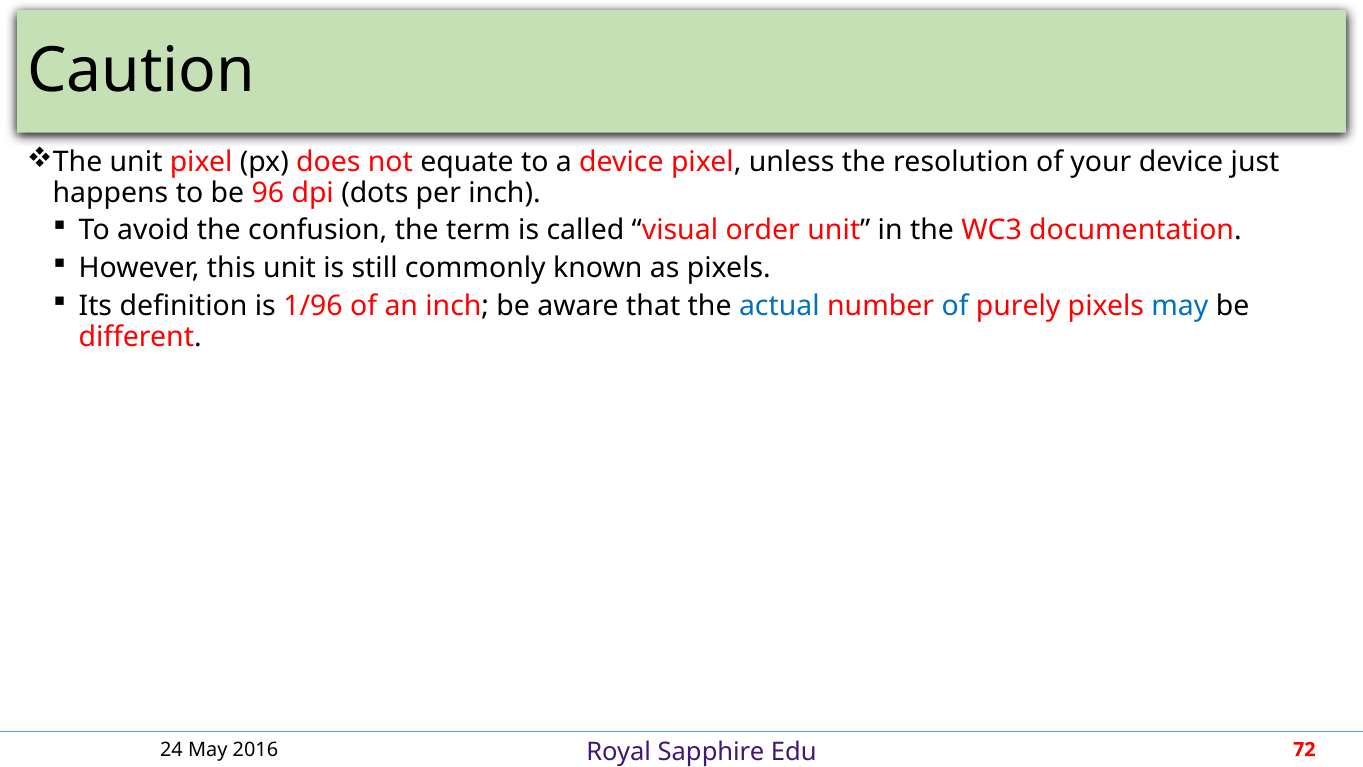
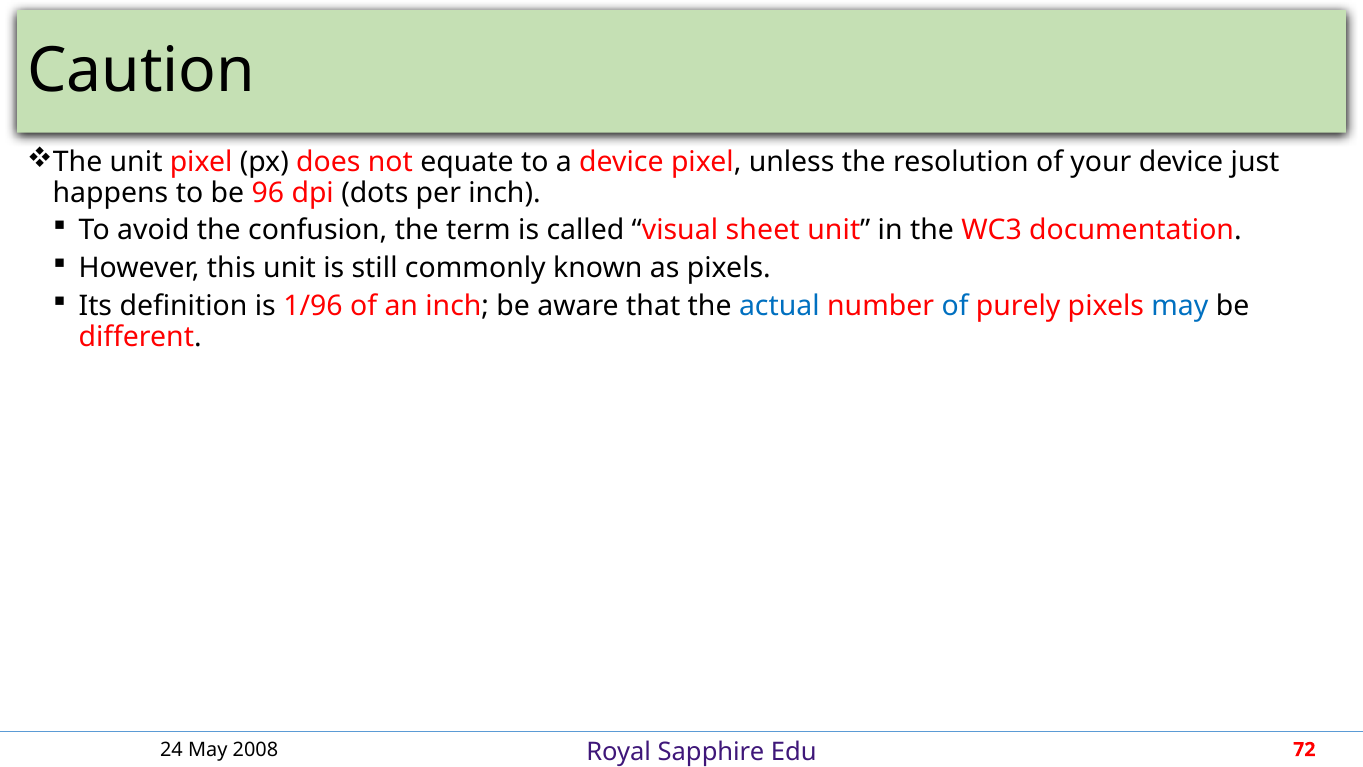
order: order -> sheet
2016: 2016 -> 2008
